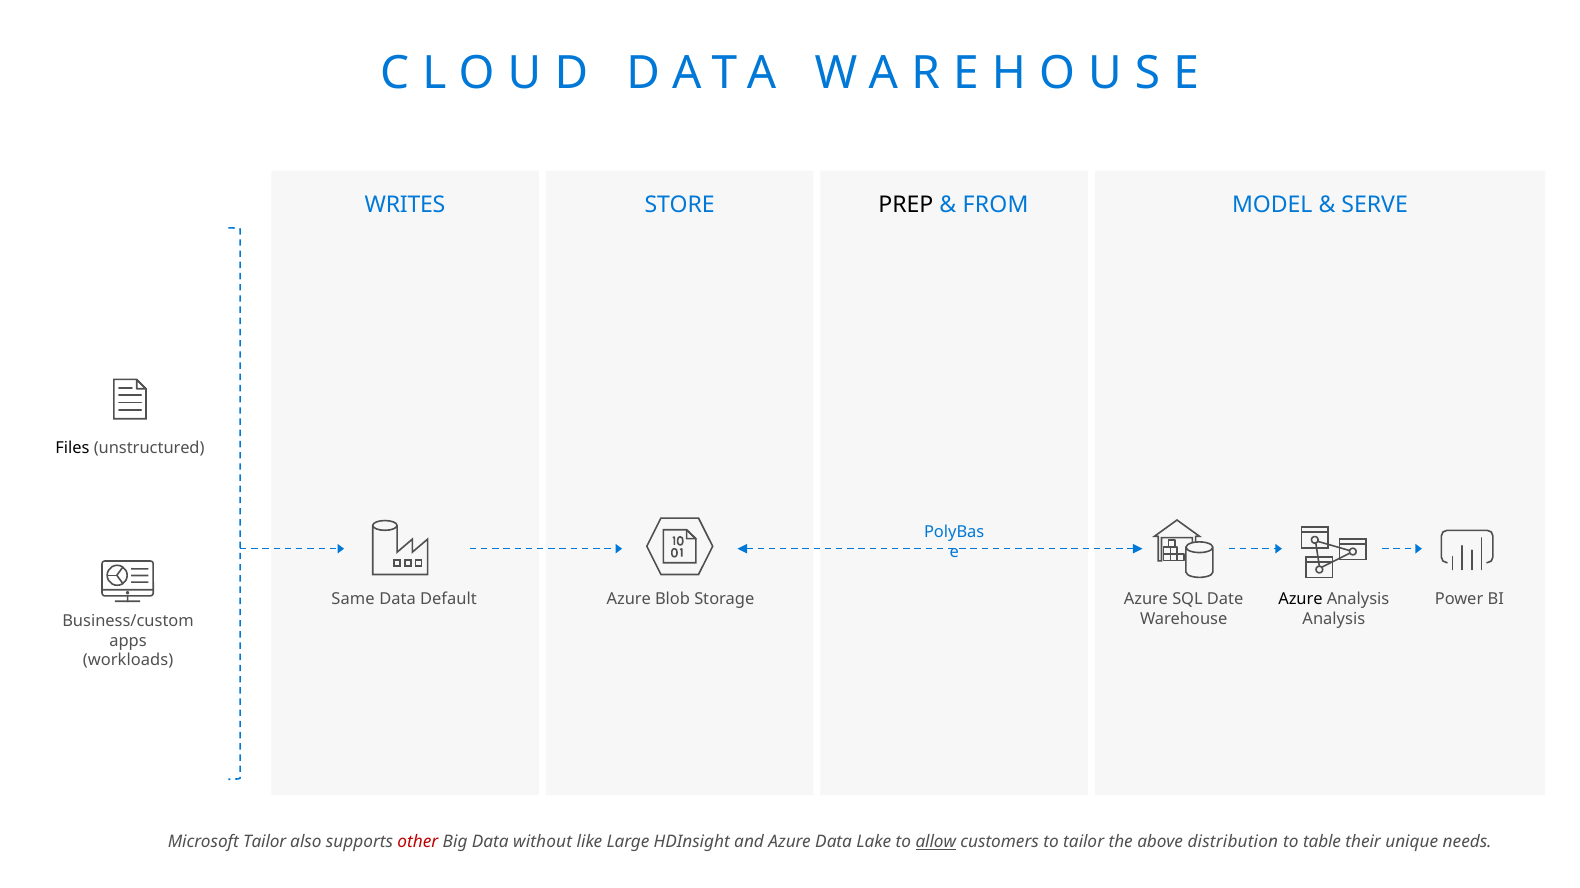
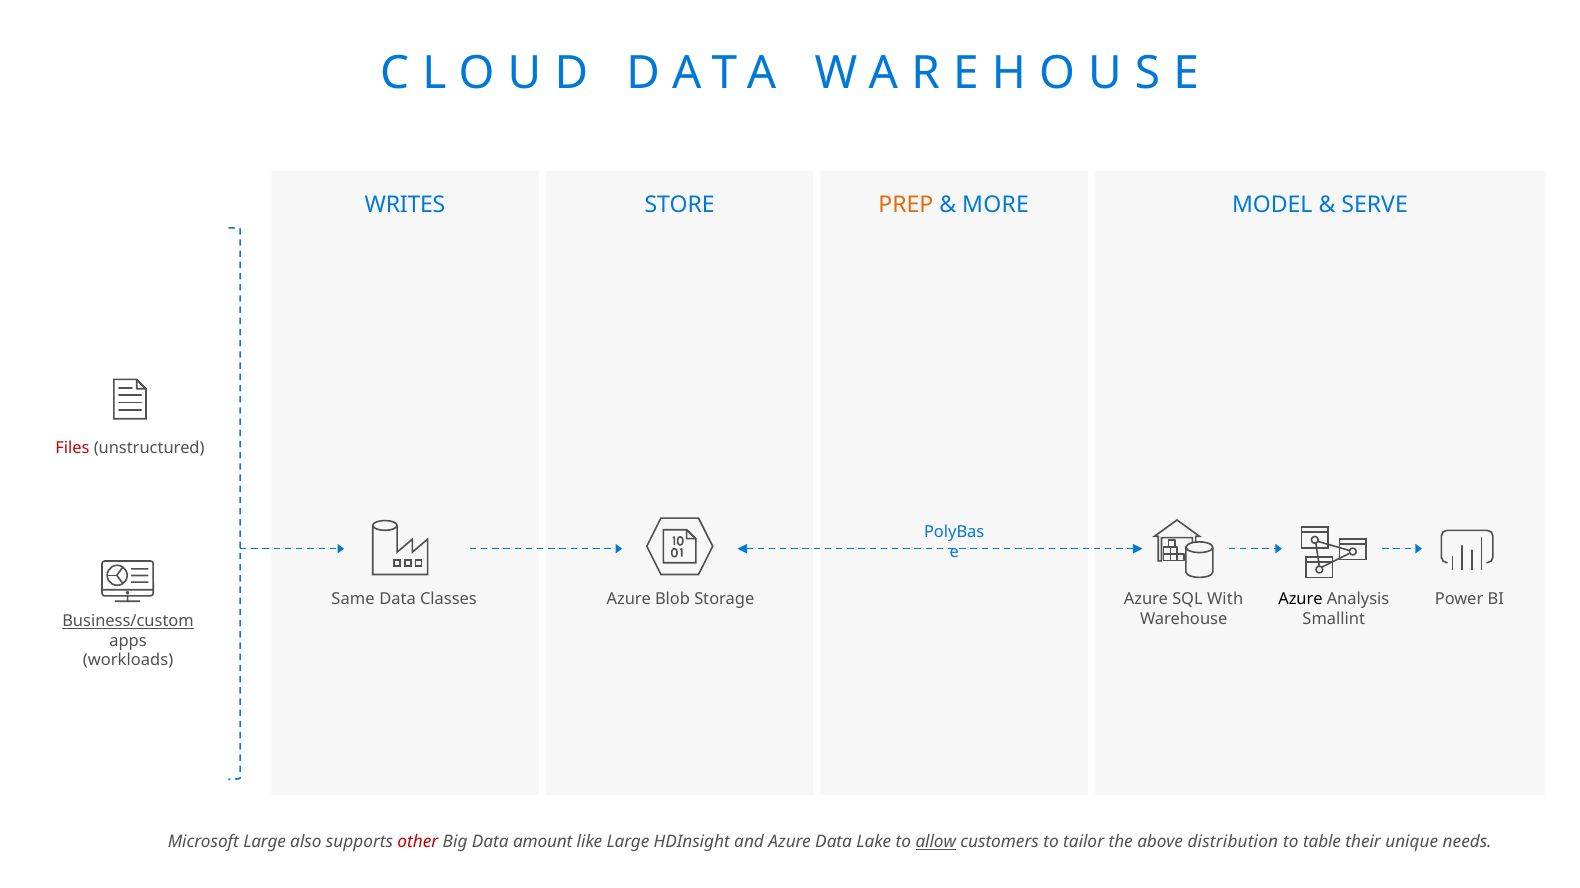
PREP colour: black -> orange
FROM: FROM -> MORE
Files colour: black -> red
Default: Default -> Classes
Date: Date -> With
Analysis at (1334, 620): Analysis -> Smallint
Business/custom underline: none -> present
Microsoft Tailor: Tailor -> Large
without: without -> amount
